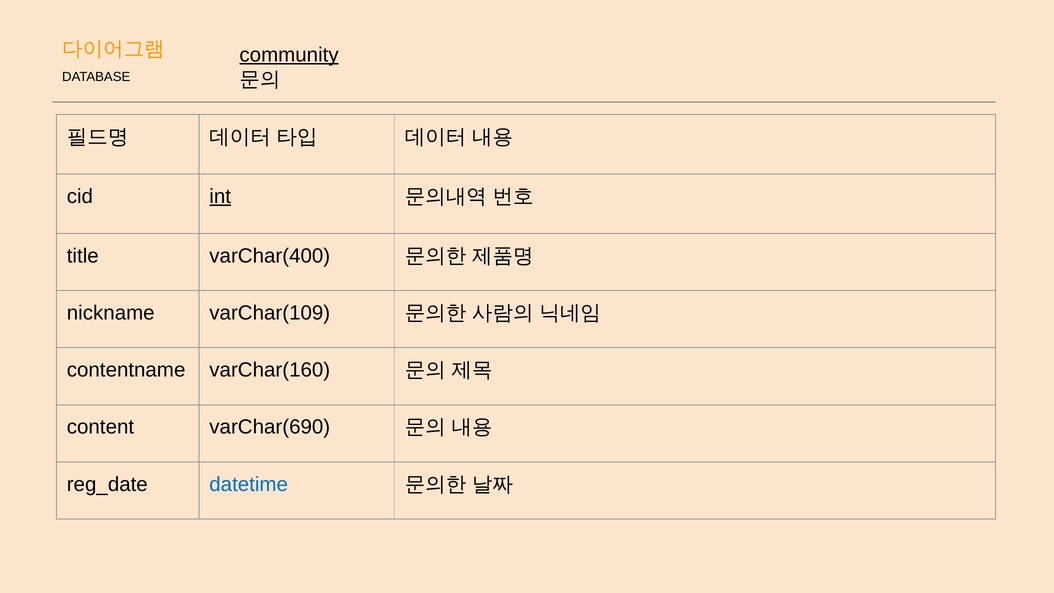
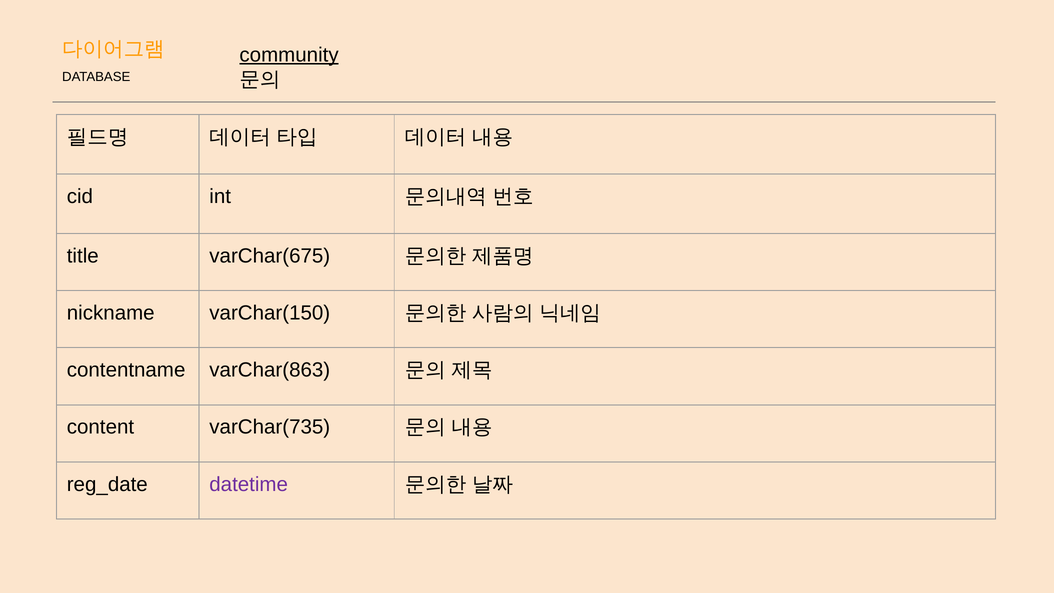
int underline: present -> none
varChar(400: varChar(400 -> varChar(675
varChar(109: varChar(109 -> varChar(150
varChar(160: varChar(160 -> varChar(863
varChar(690: varChar(690 -> varChar(735
datetime colour: blue -> purple
